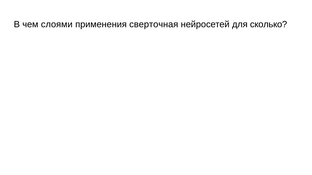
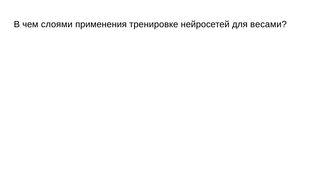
сверточная: сверточная -> тренировке
сколько: сколько -> весами
